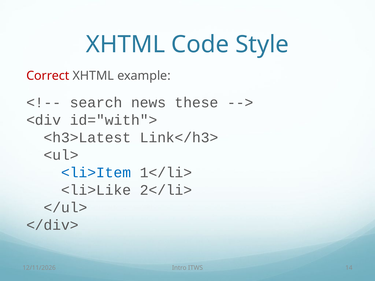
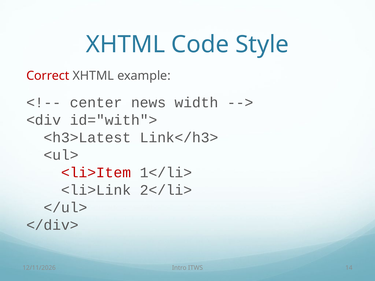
search: search -> center
these: these -> width
<li>Item colour: blue -> red
<li>Like: <li>Like -> <li>Link
